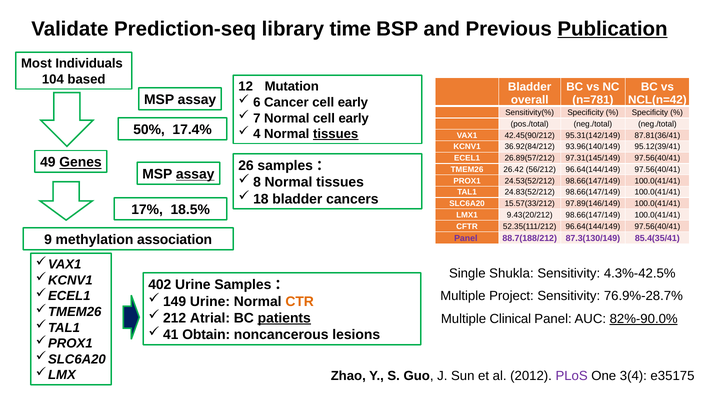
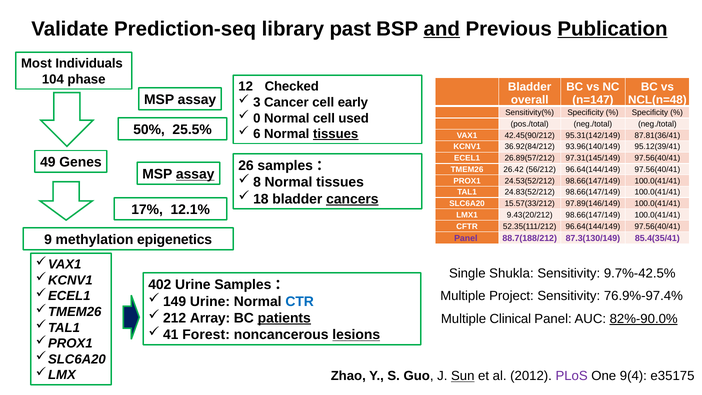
time: time -> past
and underline: none -> present
based: based -> phase
Mutation: Mutation -> Checked
n=781: n=781 -> n=147
NCL(n=42: NCL(n=42 -> NCL(n=48
6: 6 -> 3
7: 7 -> 0
Normal cell early: early -> used
17.4%: 17.4% -> 25.5%
4: 4 -> 6
Genes underline: present -> none
cancers underline: none -> present
18.5%: 18.5% -> 12.1%
association: association -> epigenetics
4.3%-42.5%: 4.3%-42.5% -> 9.7%-42.5%
76.9%-28.7%: 76.9%-28.7% -> 76.9%-97.4%
CTR colour: orange -> blue
Atrial: Atrial -> Array
Obtain: Obtain -> Forest
lesions underline: none -> present
Sun underline: none -> present
3(4: 3(4 -> 9(4
